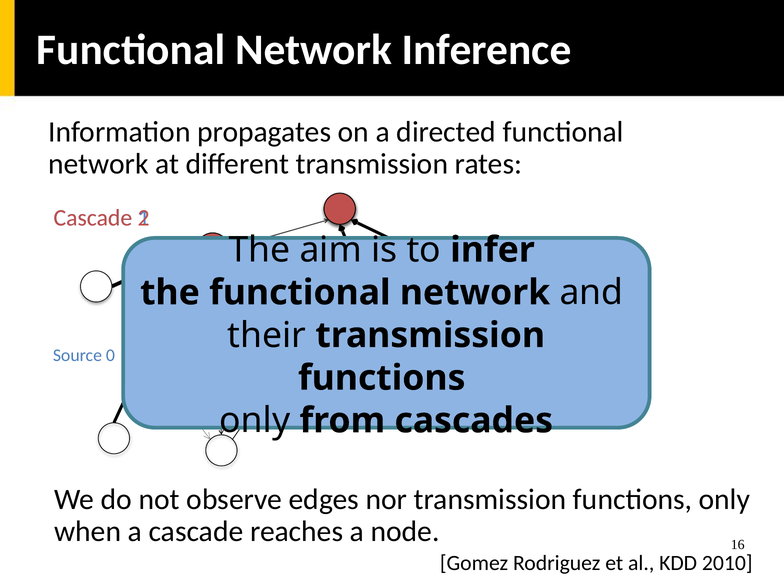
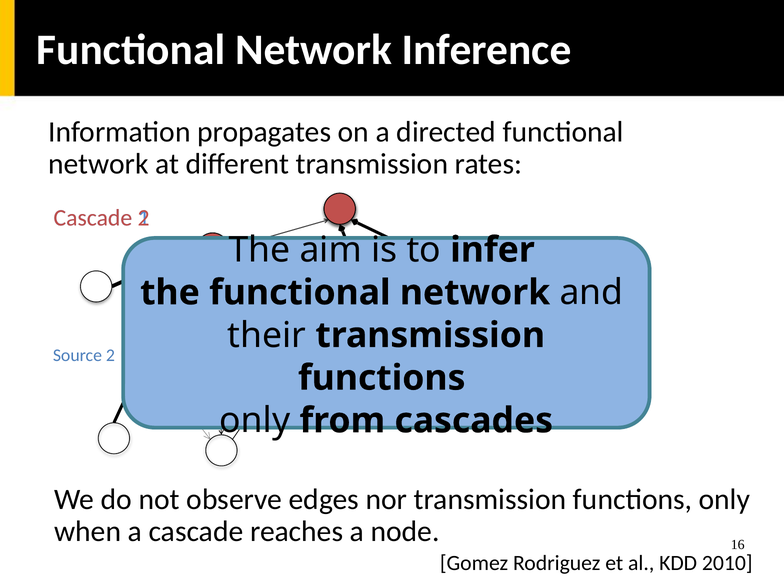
0 at (110, 356): 0 -> 2
